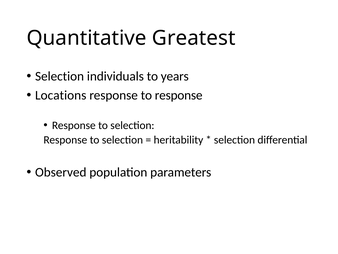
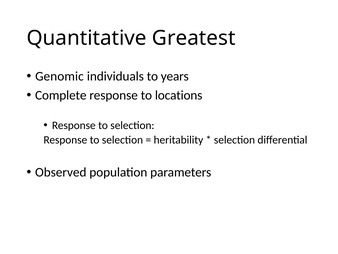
Selection at (60, 76): Selection -> Genomic
Locations: Locations -> Complete
to response: response -> locations
